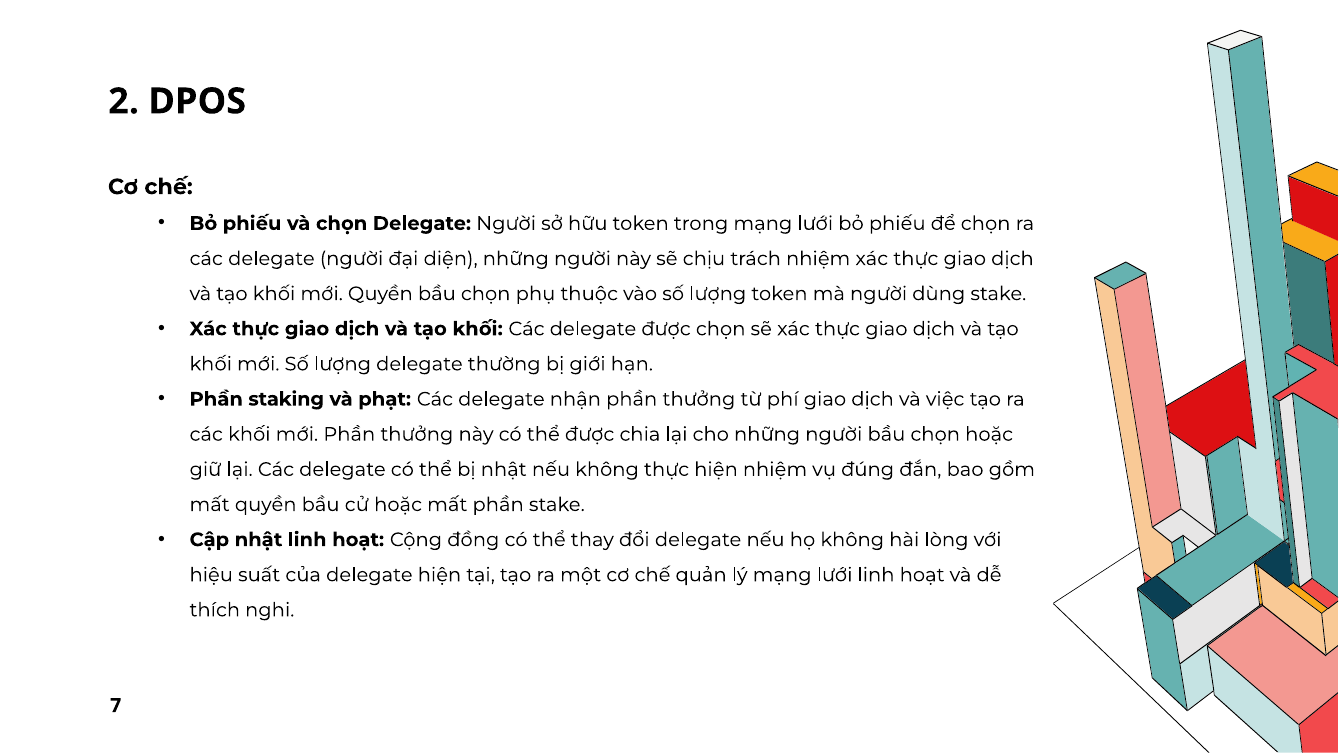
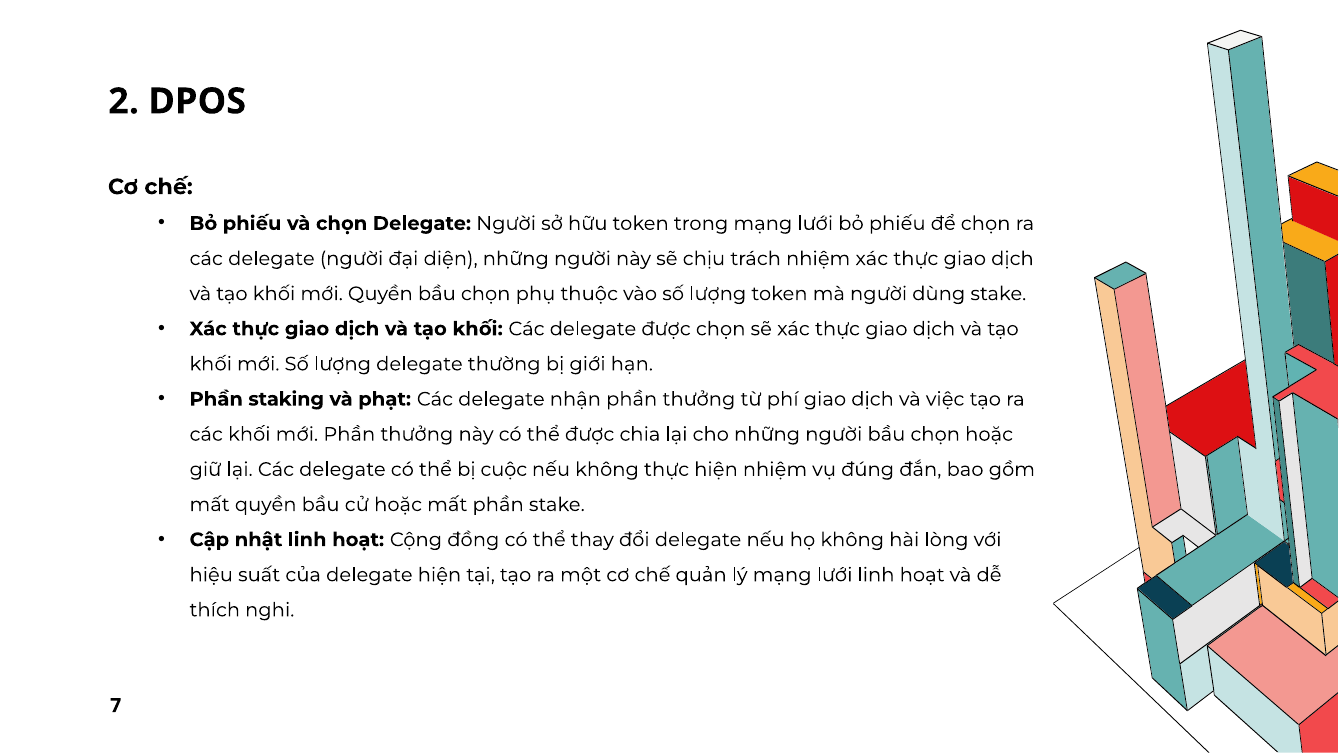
bị nhật: nhật -> cuộc
